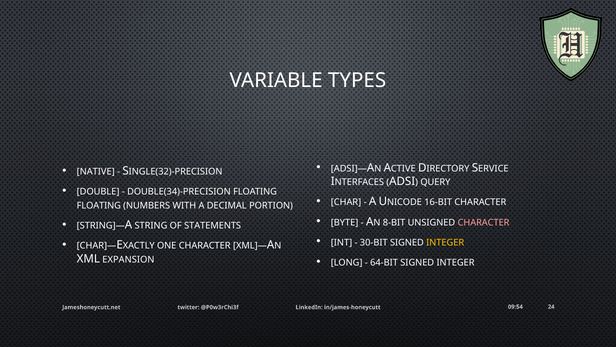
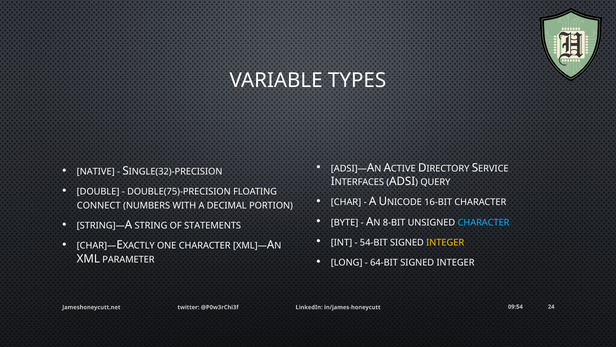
DOUBLE(34)-PRECISION: DOUBLE(34)-PRECISION -> DOUBLE(75)-PRECISION
FLOATING at (99, 205): FLOATING -> CONNECT
CHARACTER at (484, 222) colour: pink -> light blue
30-BIT: 30-BIT -> 54-BIT
EXPANSION: EXPANSION -> PARAMETER
